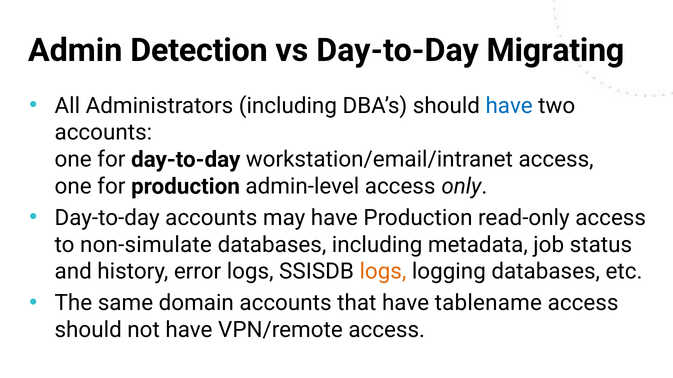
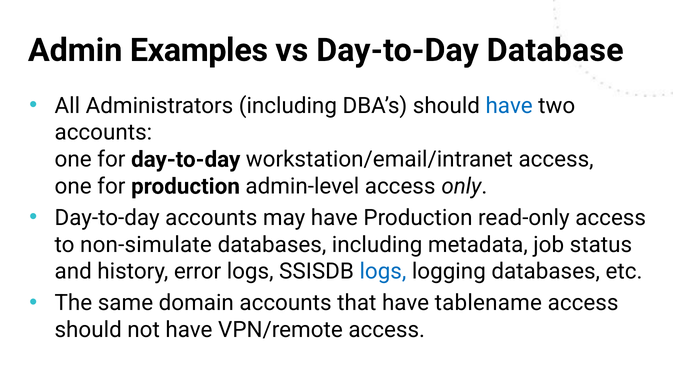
Detection: Detection -> Examples
Migrating: Migrating -> Database
logs at (383, 272) colour: orange -> blue
